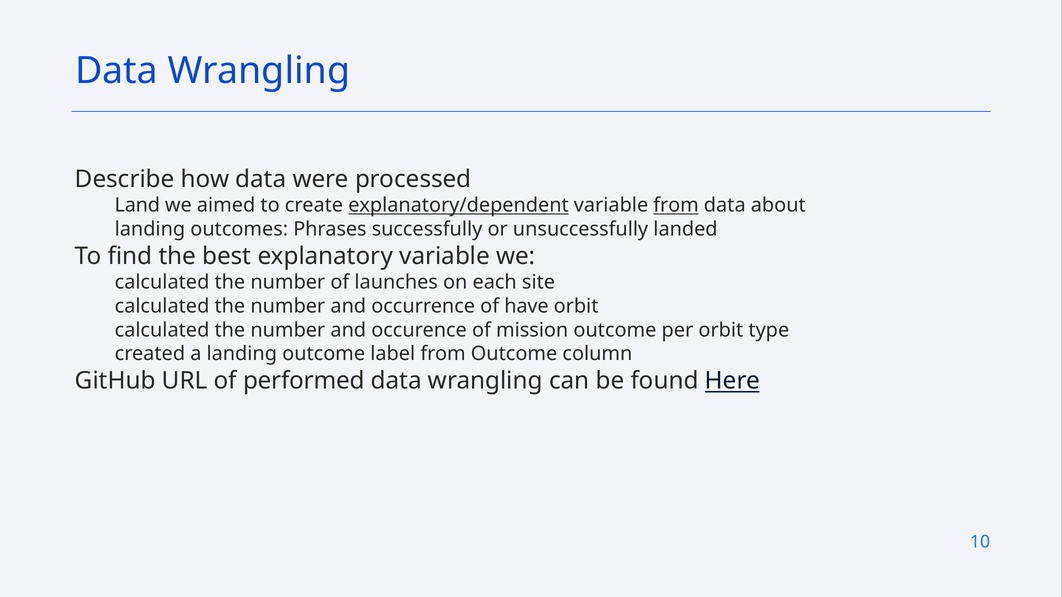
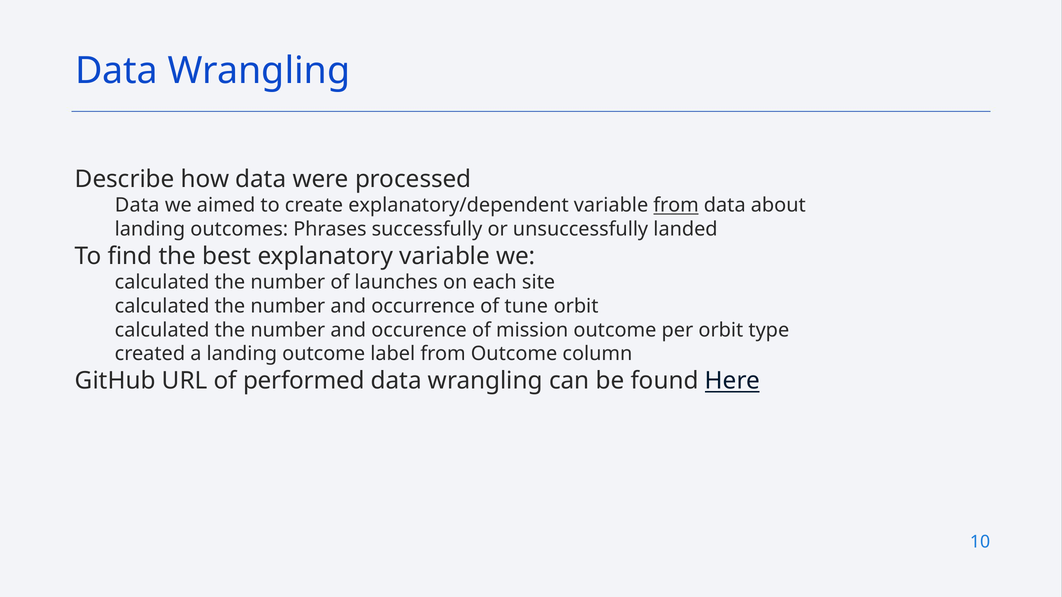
Land at (137, 205): Land -> Data
explanatory/dependent underline: present -> none
have: have -> tune
